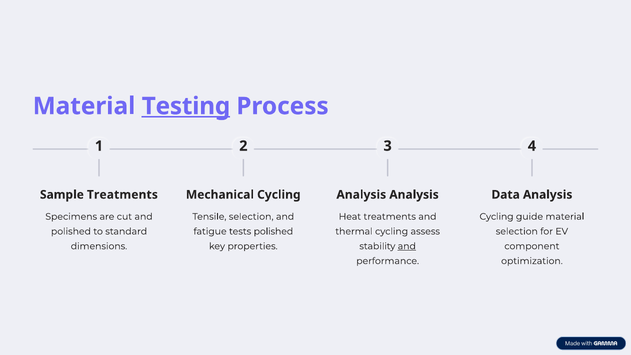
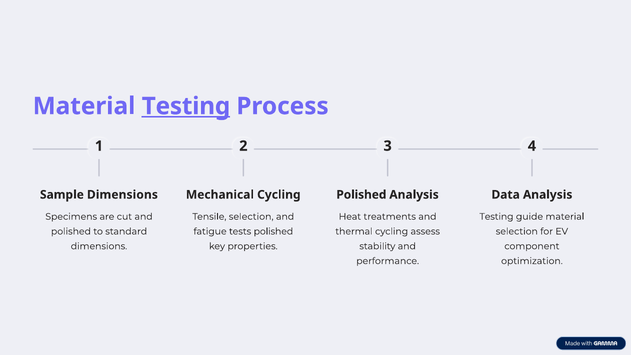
Sample Treatments: Treatments -> Dimensions
Analysis at (361, 195): Analysis -> Polished
Cycling at (497, 217): Cycling -> Testing
and at (407, 246) underline: present -> none
